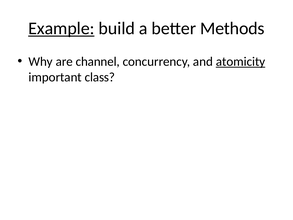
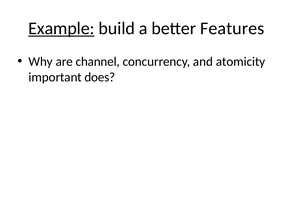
Methods: Methods -> Features
atomicity underline: present -> none
class: class -> does
